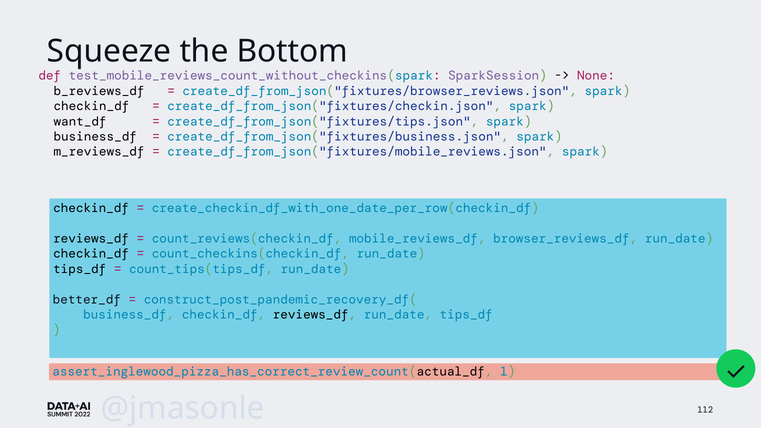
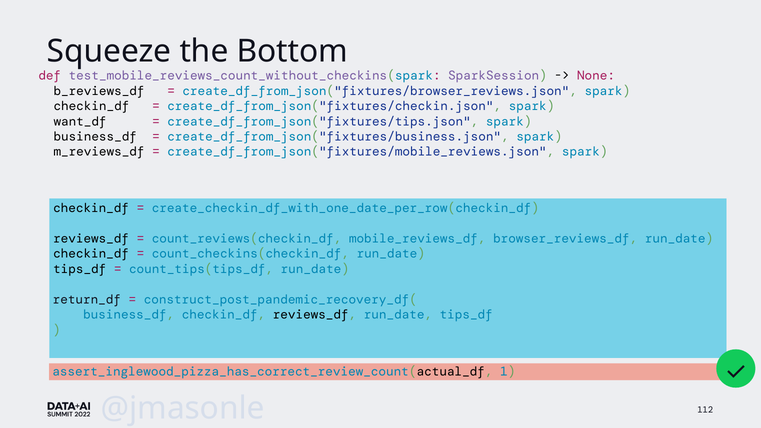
better_df: better_df -> return_df
